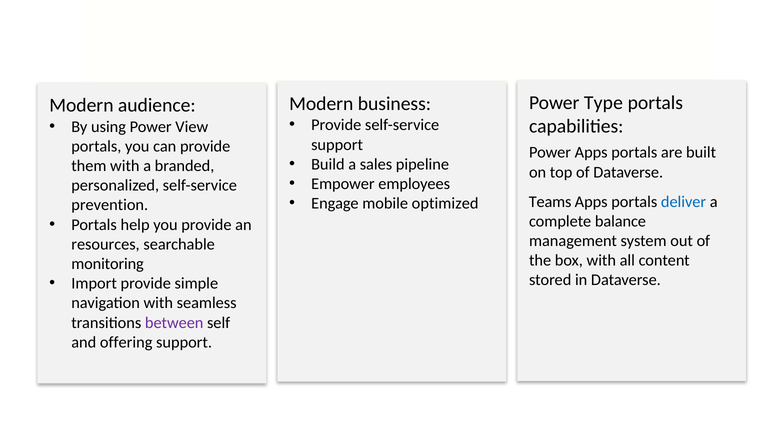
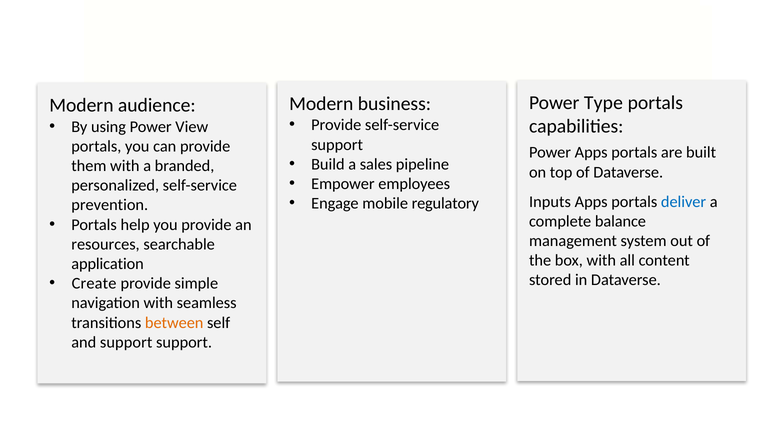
optimized: optimized -> regulatory
Teams: Teams -> Inputs
monitoring: monitoring -> application
Import: Import -> Create
between colour: purple -> orange
and offering: offering -> support
